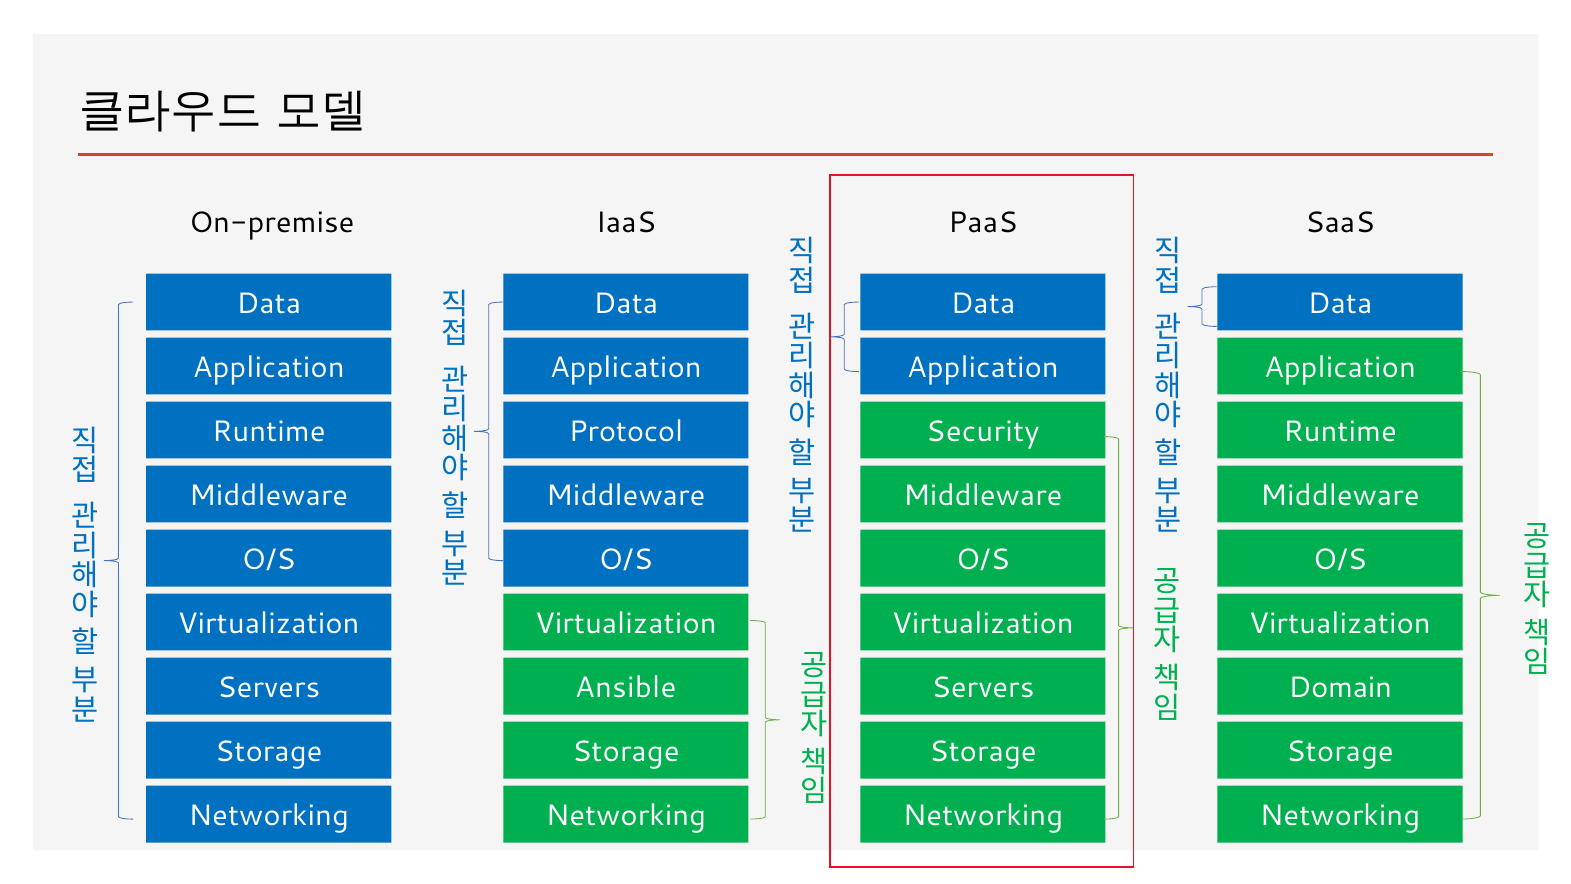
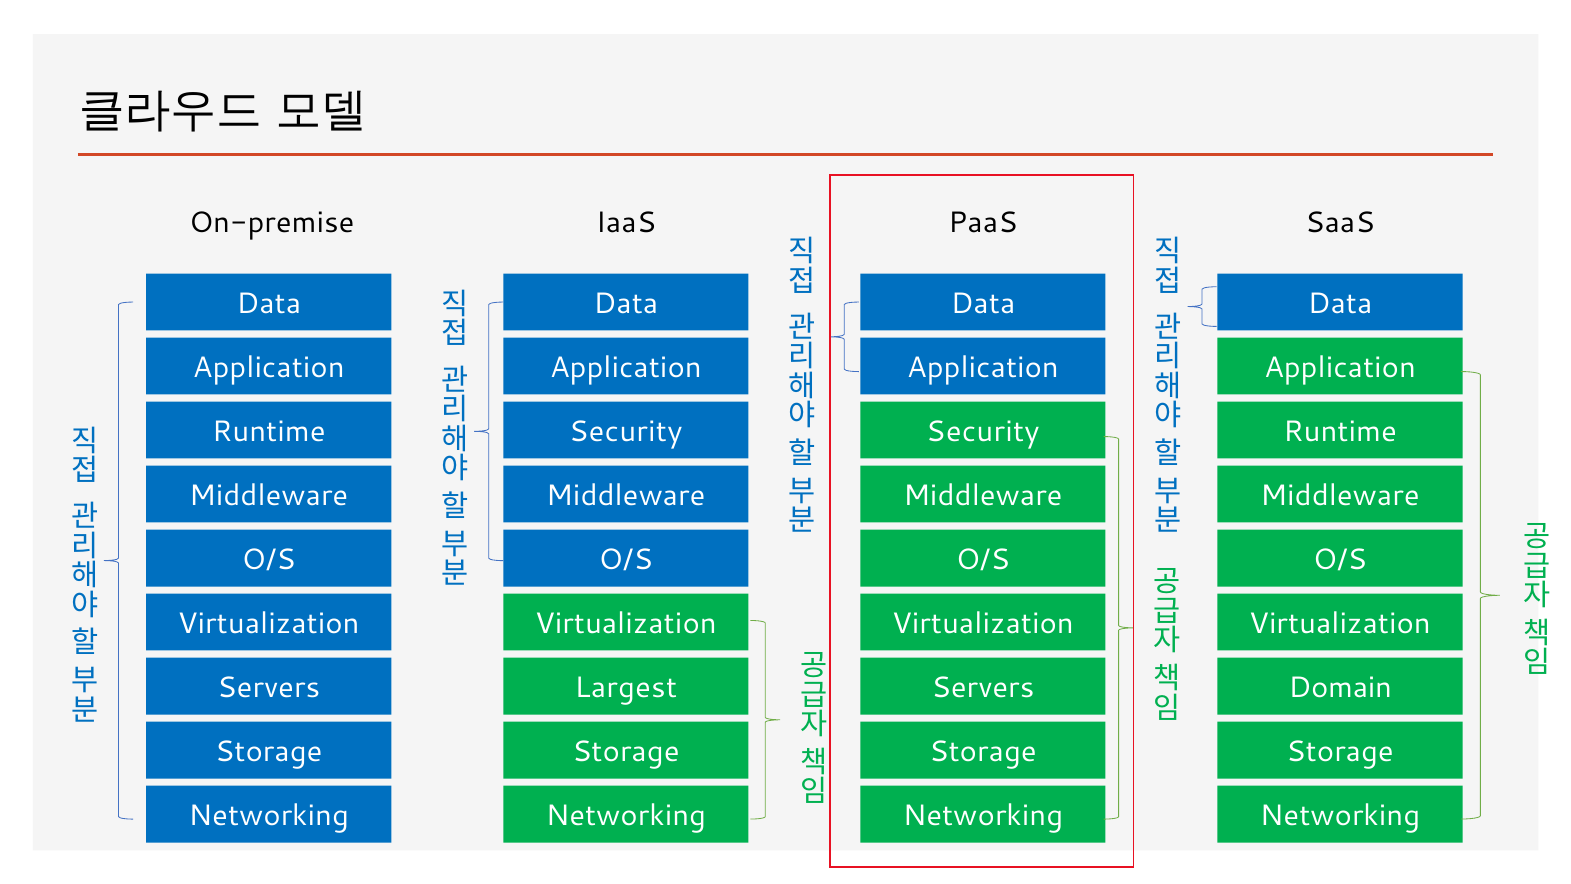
Protocol at (626, 432): Protocol -> Security
Ansible: Ansible -> Largest
